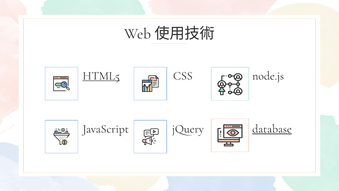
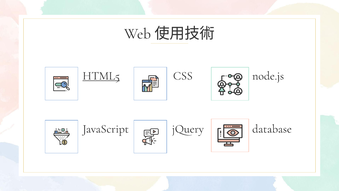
database underline: present -> none
